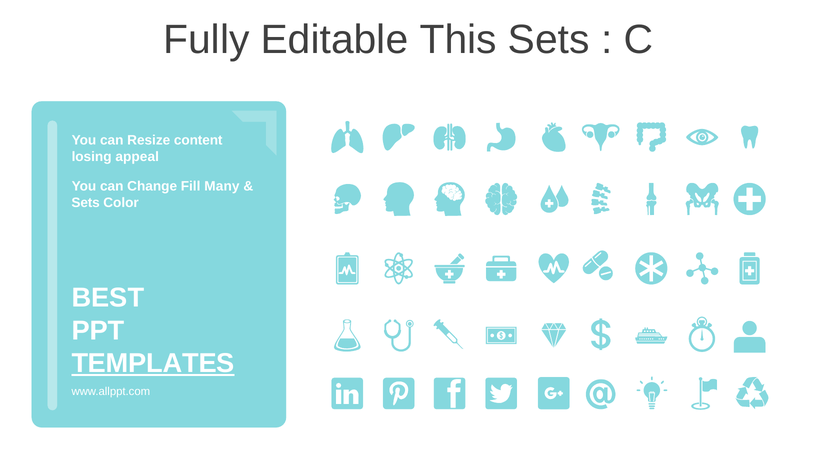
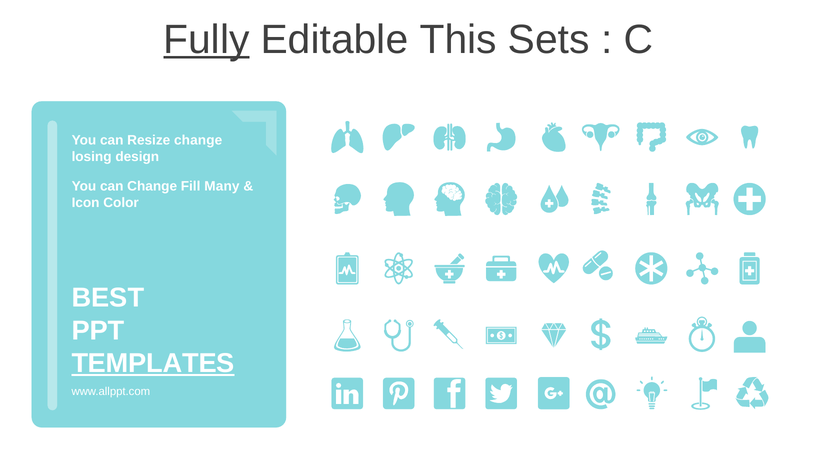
Fully underline: none -> present
Resize content: content -> change
appeal: appeal -> design
Sets at (86, 202): Sets -> Icon
